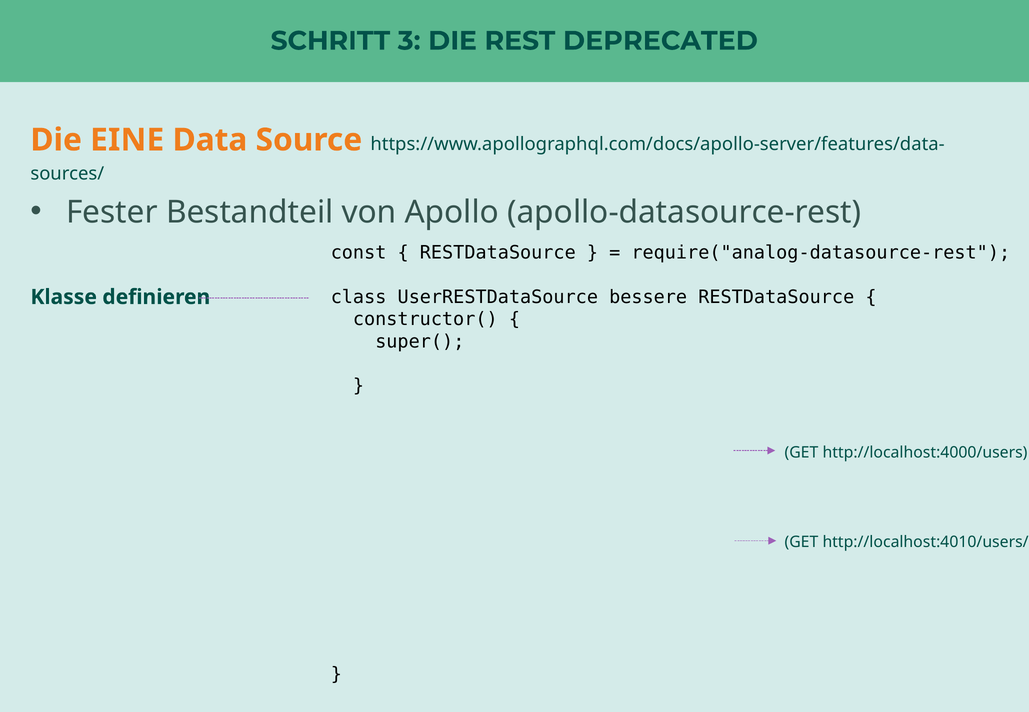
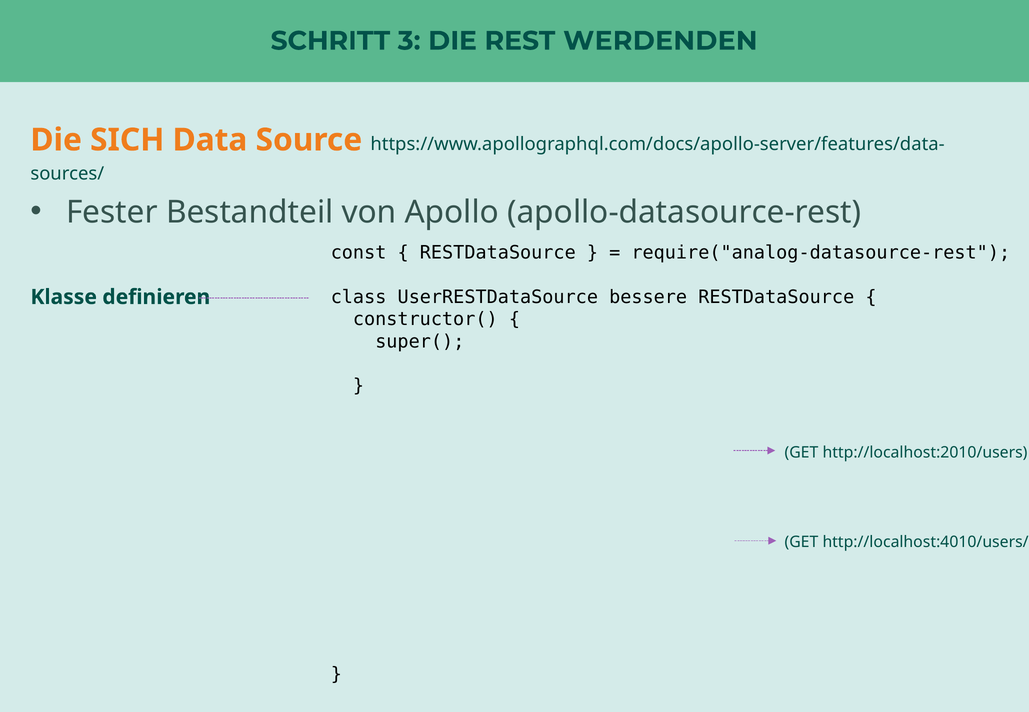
DEPRECATED: DEPRECATED -> WERDENDEN
EINE: EINE -> SICH
http://localhost:4000/users: http://localhost:4000/users -> http://localhost:2010/users
